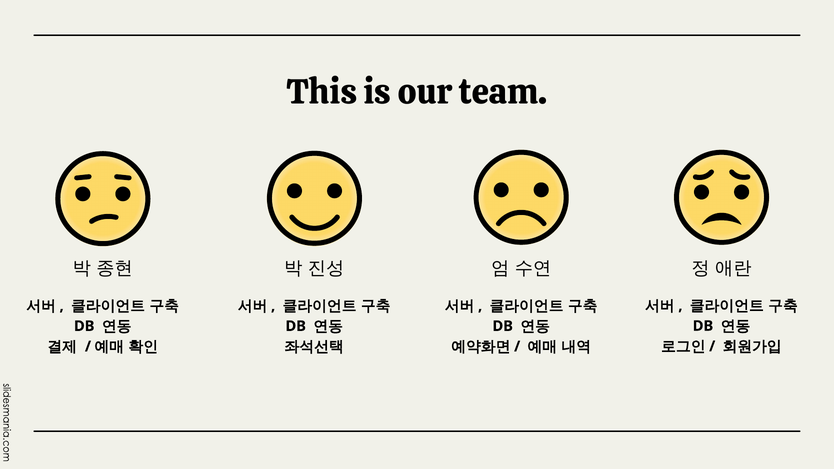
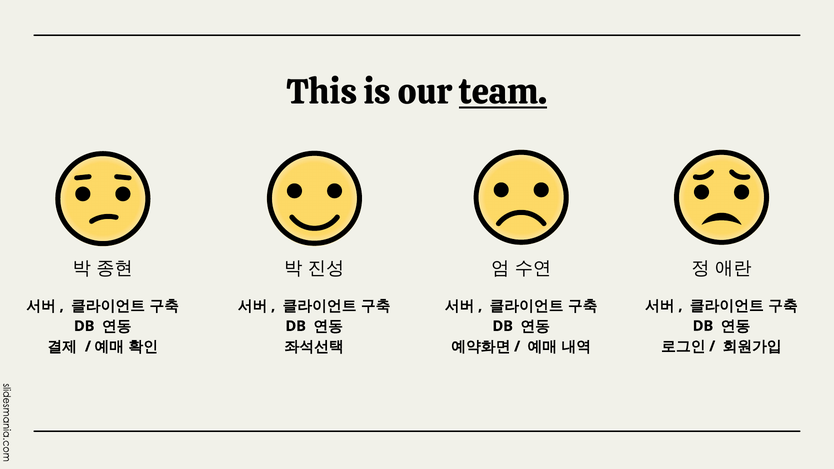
team underline: none -> present
